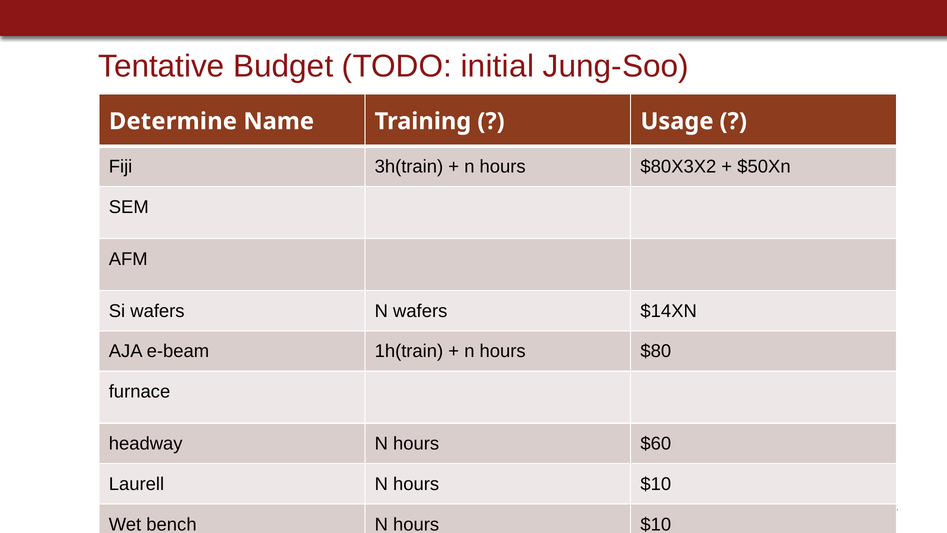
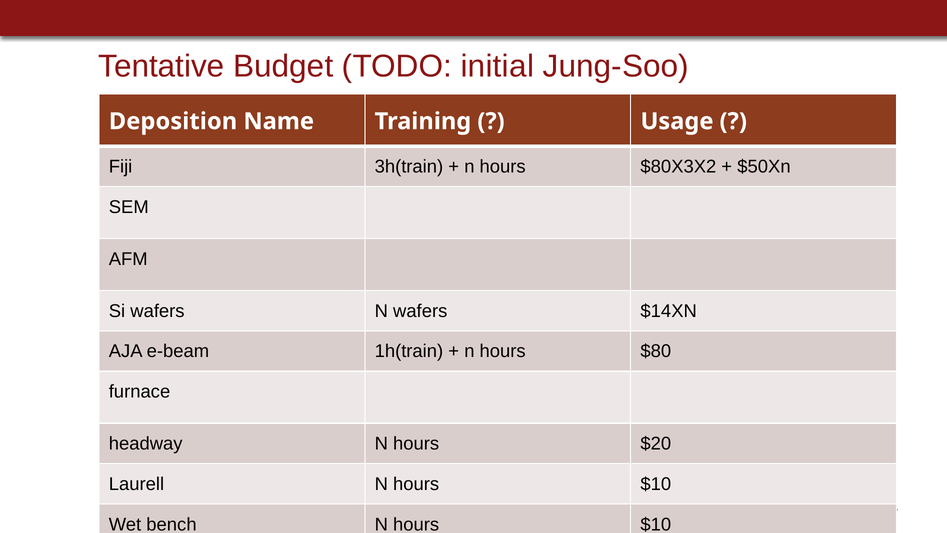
Determine: Determine -> Deposition
hours $60: $60 -> $20
